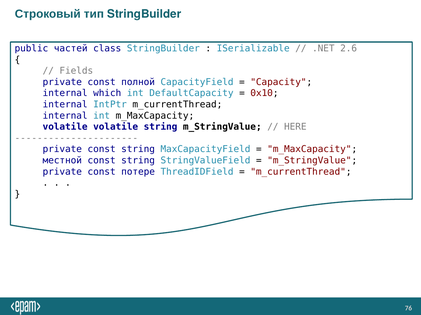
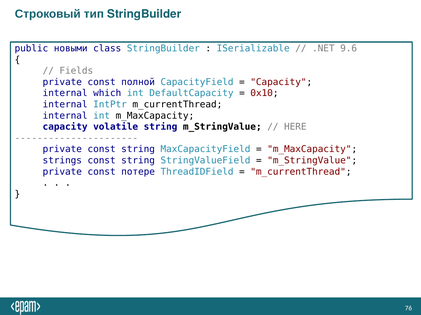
частей: частей -> новыми
2.6: 2.6 -> 9.6
volatile at (65, 127): volatile -> capacity
местной: местной -> strings
